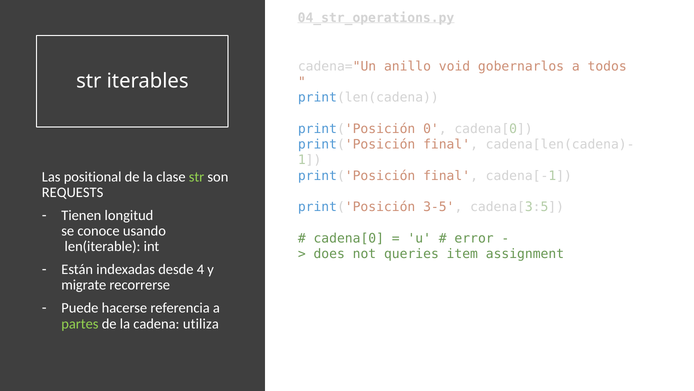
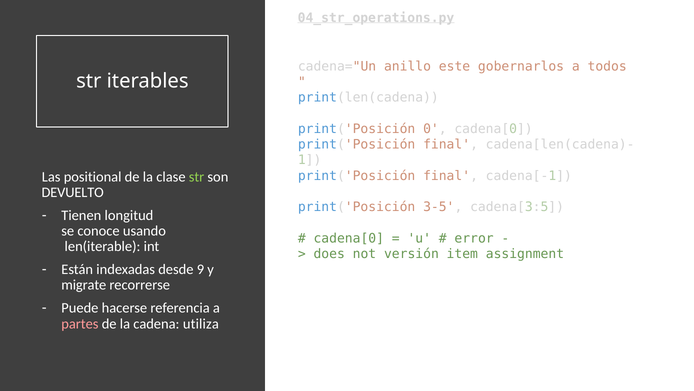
void: void -> este
REQUESTS: REQUESTS -> DEVUELTO
queries: queries -> versión
4: 4 -> 9
partes colour: light green -> pink
